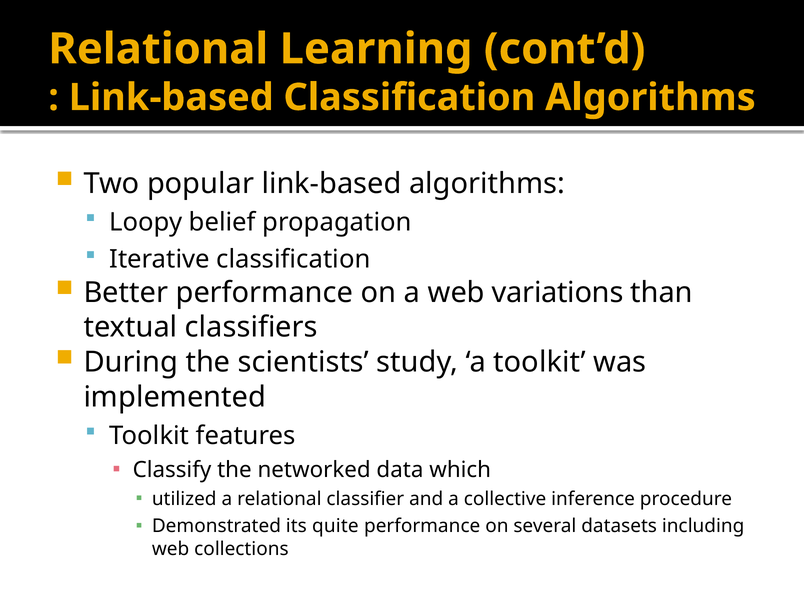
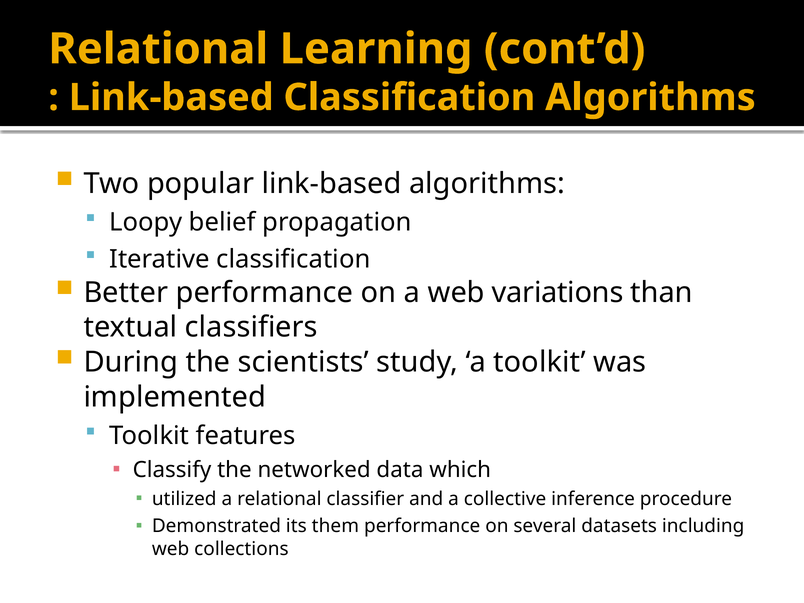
quite: quite -> them
